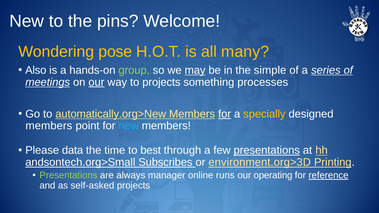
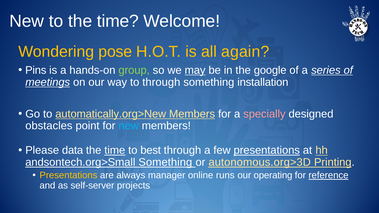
to the pins: pins -> time
many: many -> again
Also: Also -> Pins
simple: simple -> google
our at (96, 82) underline: present -> none
to projects: projects -> through
processes: processes -> installation
for at (225, 114) underline: present -> none
specially colour: yellow -> pink
members at (49, 126): members -> obstacles
time at (115, 150) underline: none -> present
Subscribes at (165, 162): Subscribes -> Something
environment.org>3D: environment.org>3D -> autonomous.org>3D
Presentations at (68, 175) colour: light green -> yellow
self-asked: self-asked -> self-server
